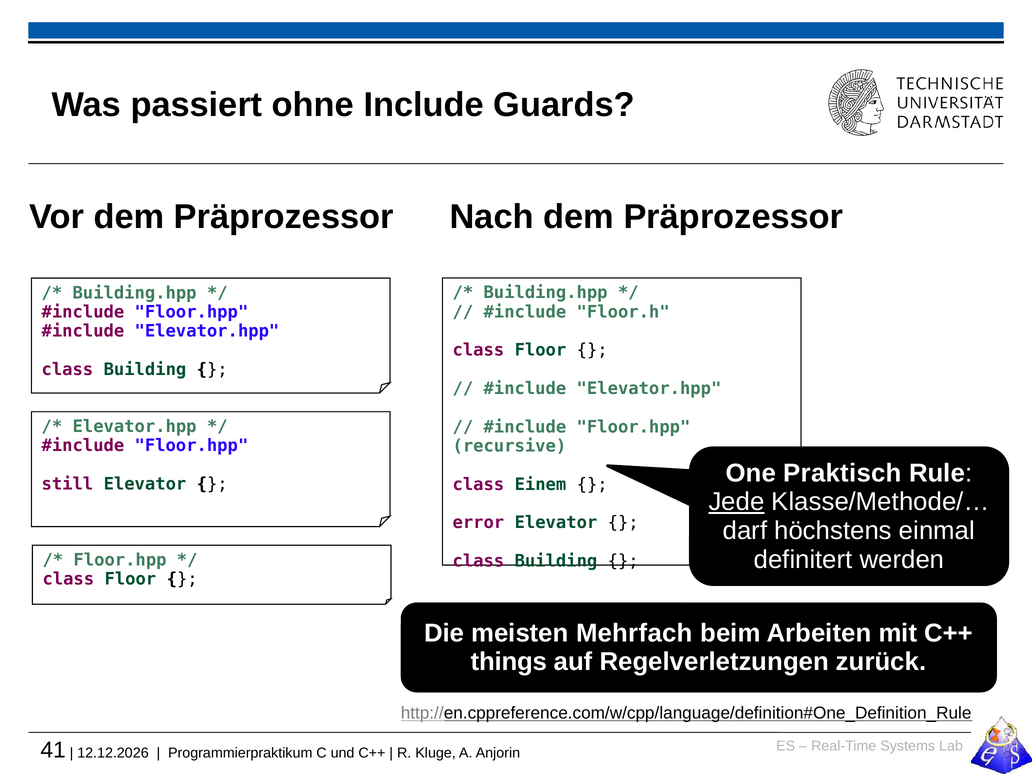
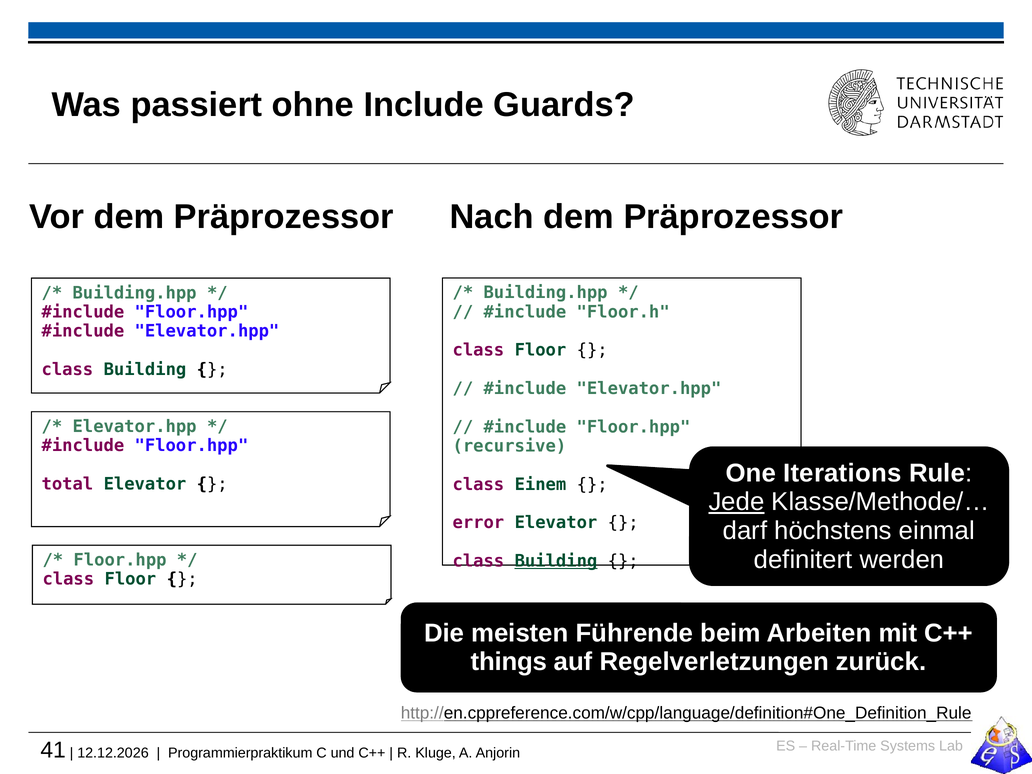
Praktisch: Praktisch -> Iterations
still: still -> total
Building at (556, 561) underline: none -> present
Mehrfach: Mehrfach -> Führende
